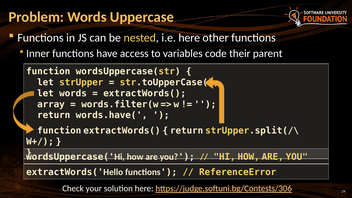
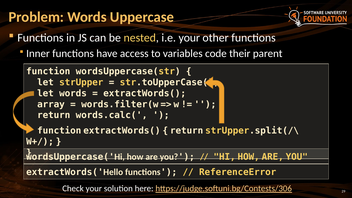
i.e here: here -> your
words.have(: words.have( -> words.calc(
